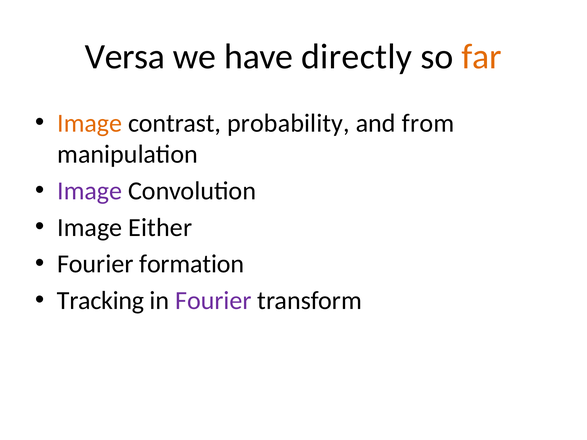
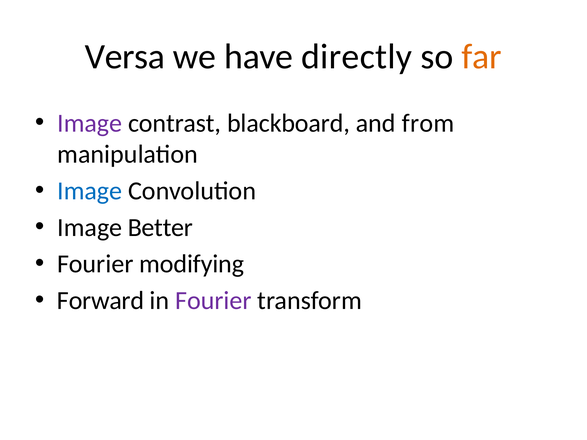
Image at (90, 123) colour: orange -> purple
probability: probability -> blackboard
Image at (90, 191) colour: purple -> blue
Either: Either -> Better
formation: formation -> modifying
Tracking: Tracking -> Forward
